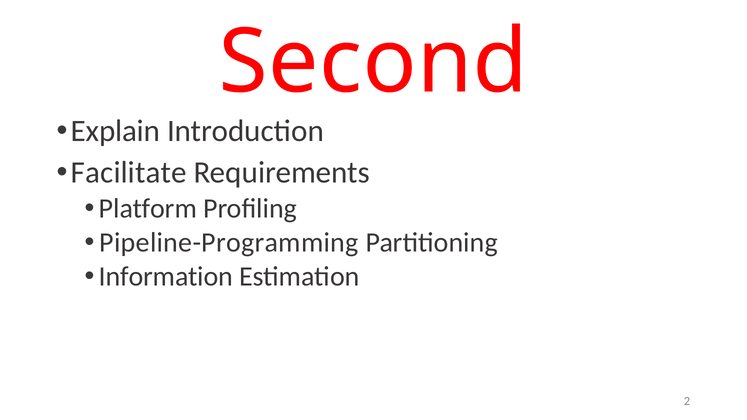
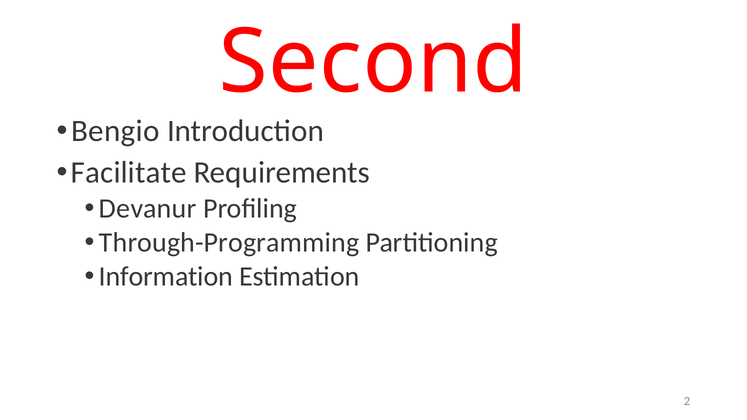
Explain: Explain -> Bengio
Platform: Platform -> Devanur
Pipeline-Programming: Pipeline-Programming -> Through-Programming
